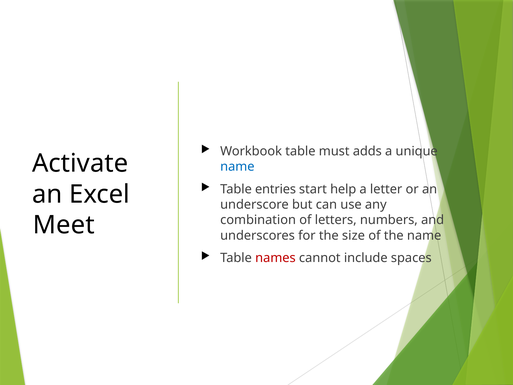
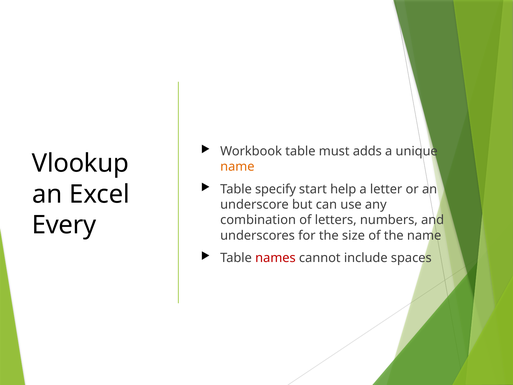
Activate: Activate -> Vlookup
name at (237, 167) colour: blue -> orange
entries: entries -> specify
Meet: Meet -> Every
